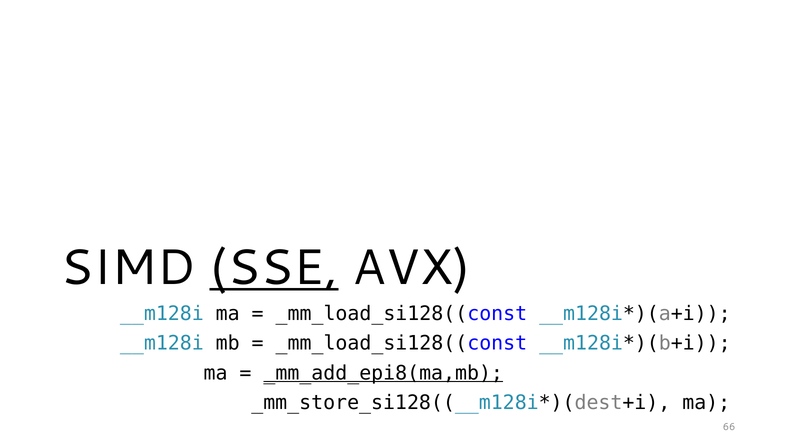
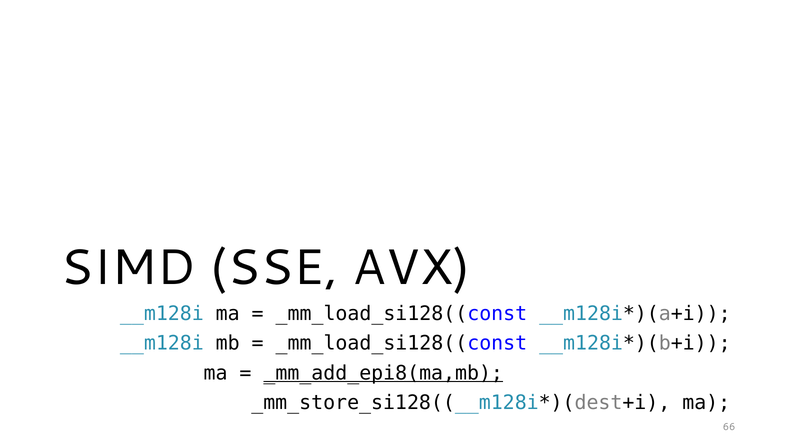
SSE underline: present -> none
